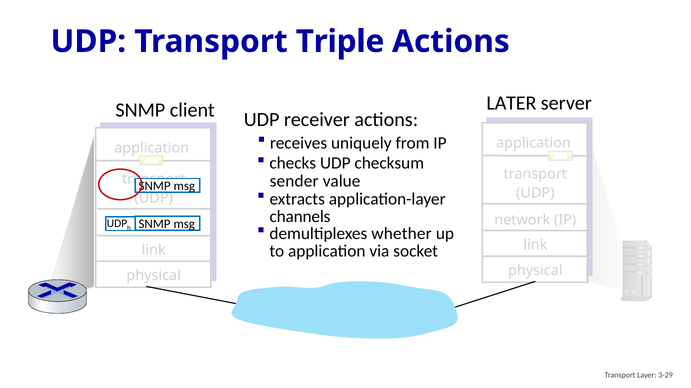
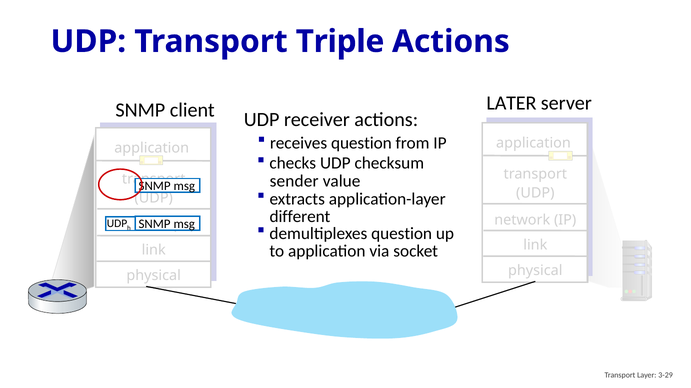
receives uniquely: uniquely -> question
channels: channels -> different
demultiplexes whether: whether -> question
